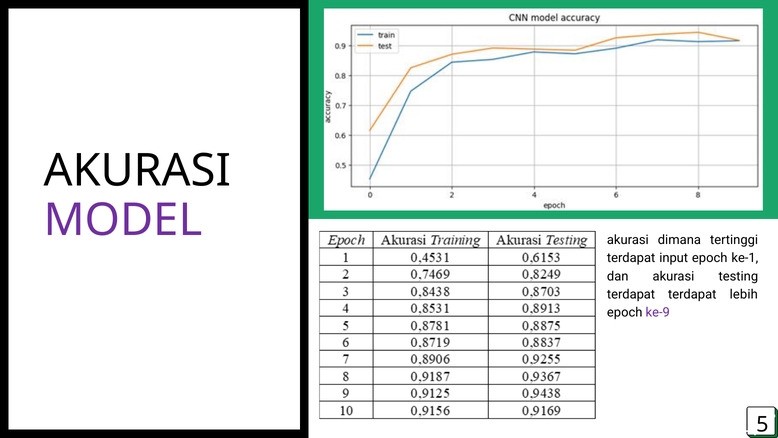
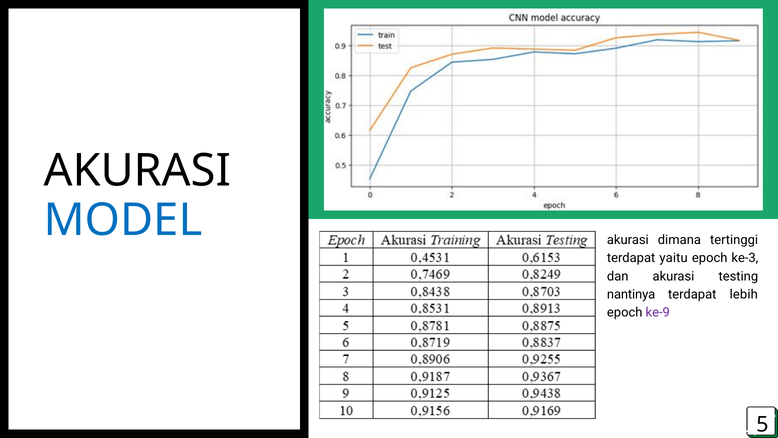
MODEL colour: purple -> blue
input: input -> yaitu
ke-1: ke-1 -> ke-3
terdapat at (631, 294): terdapat -> nantinya
